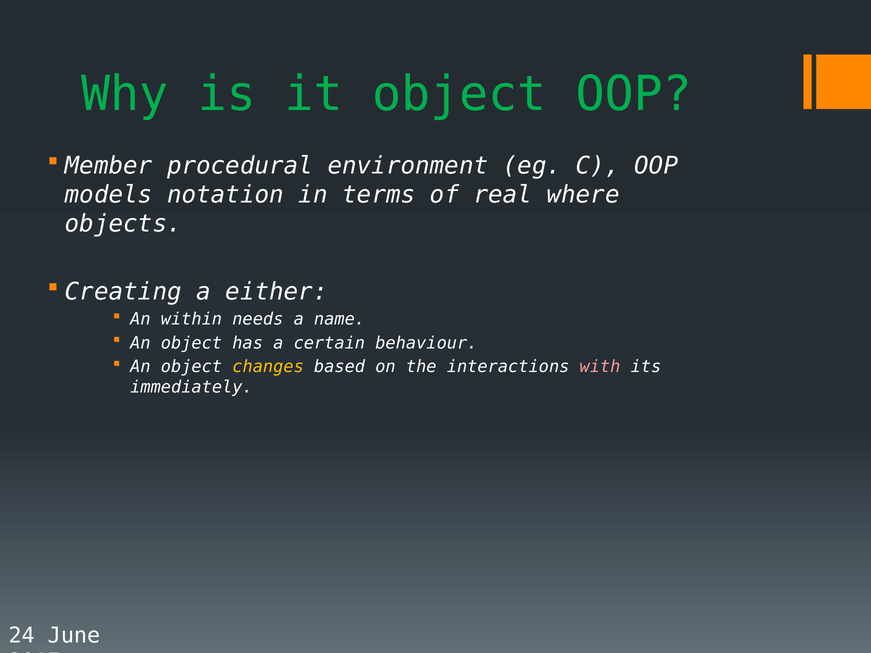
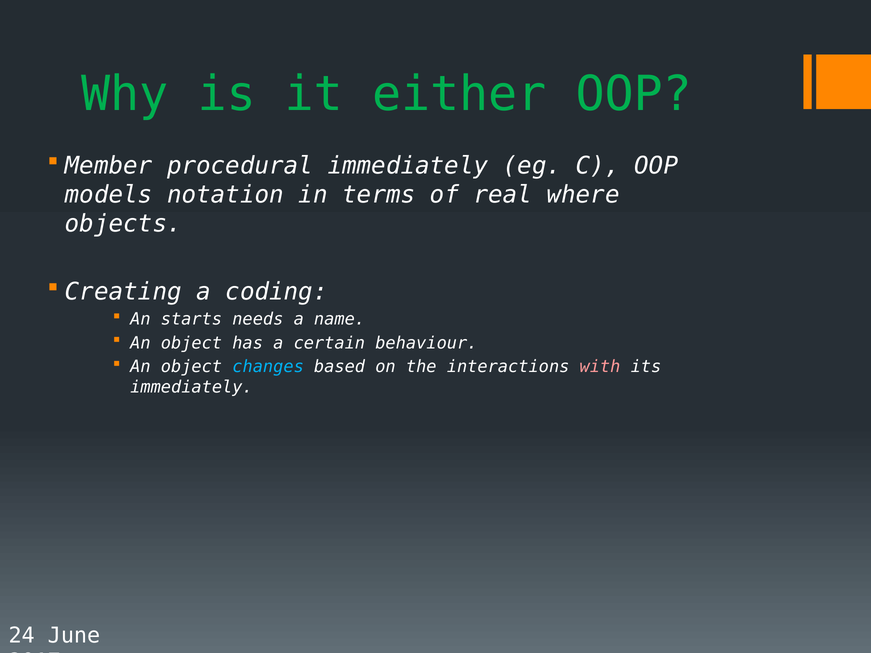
it object: object -> either
procedural environment: environment -> immediately
either: either -> coding
within: within -> starts
changes colour: yellow -> light blue
